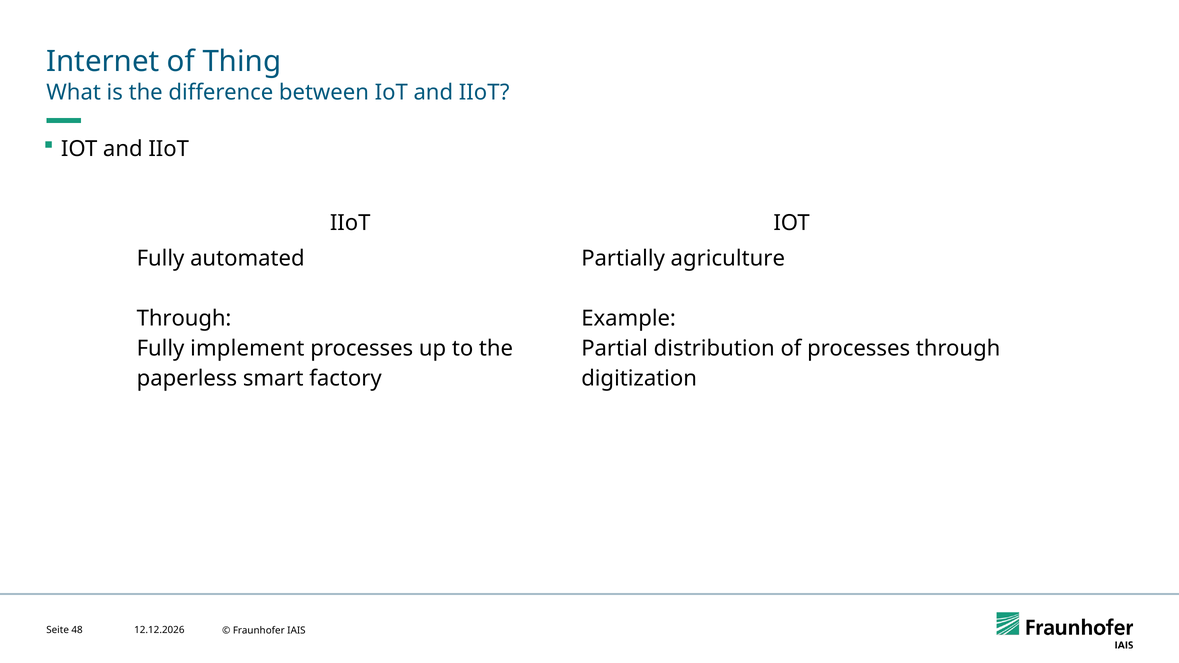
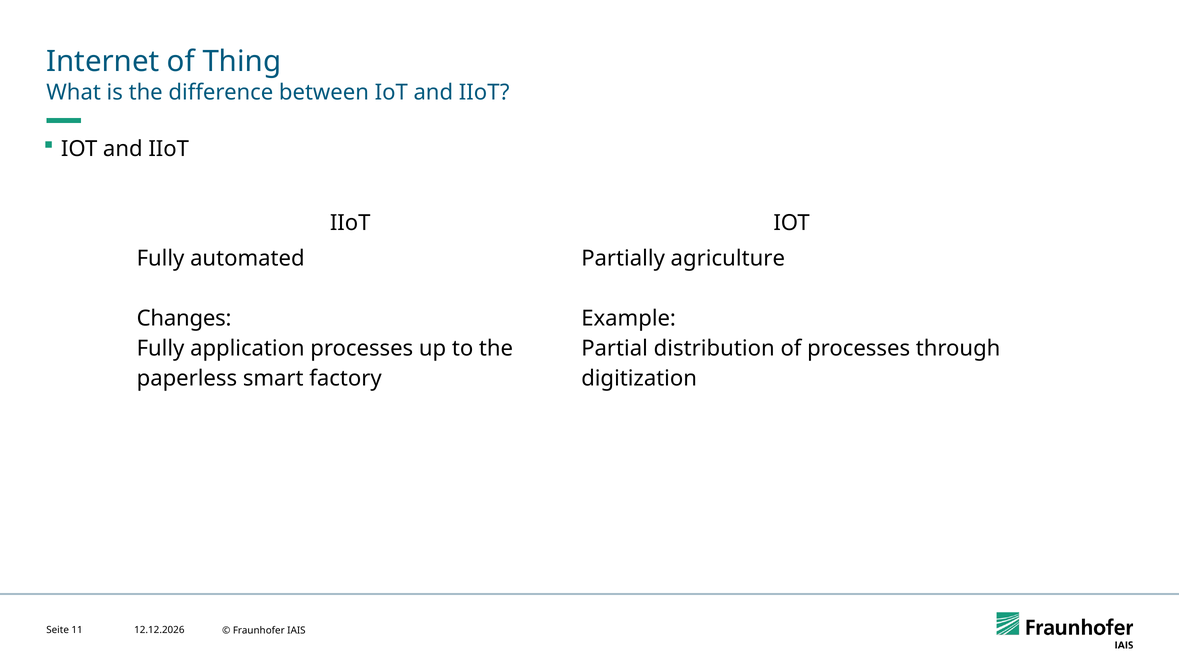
Through at (184, 319): Through -> Changes
implement: implement -> application
48: 48 -> 11
